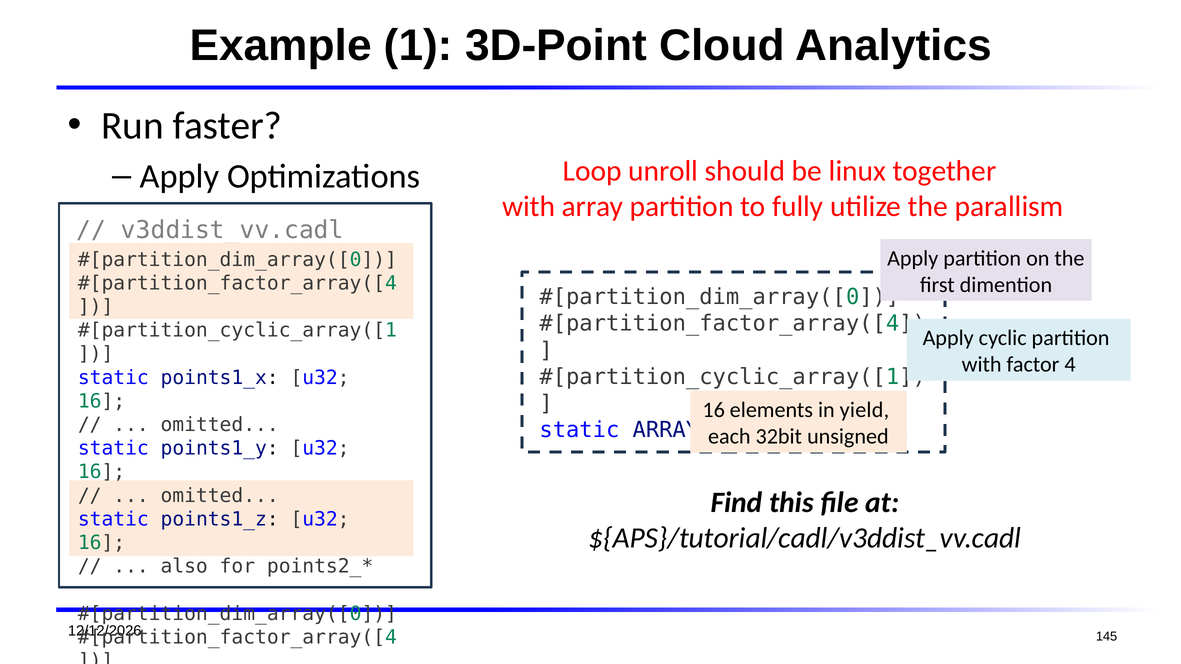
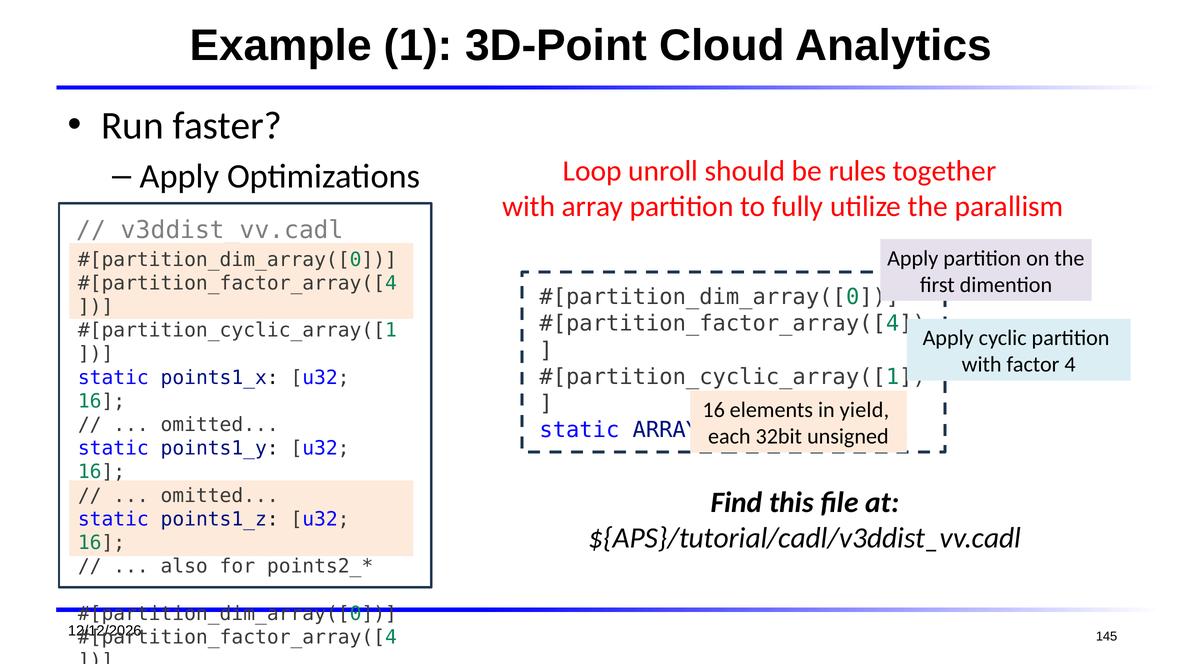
linux: linux -> rules
